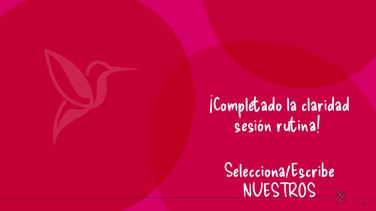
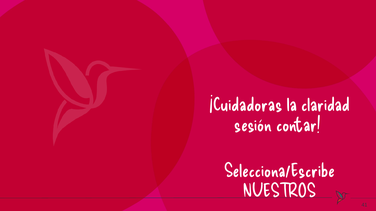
¡Completado: ¡Completado -> ¡Cuidadoras
rutina: rutina -> contar
